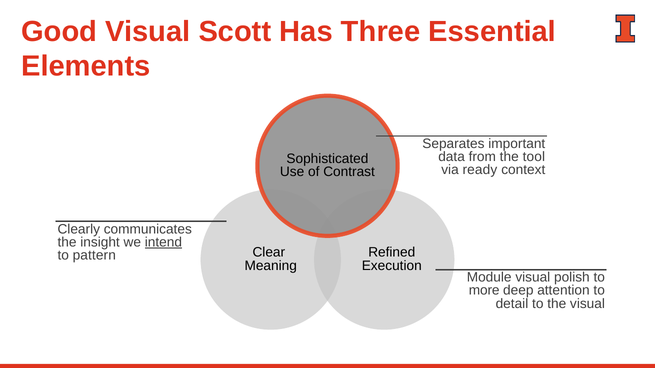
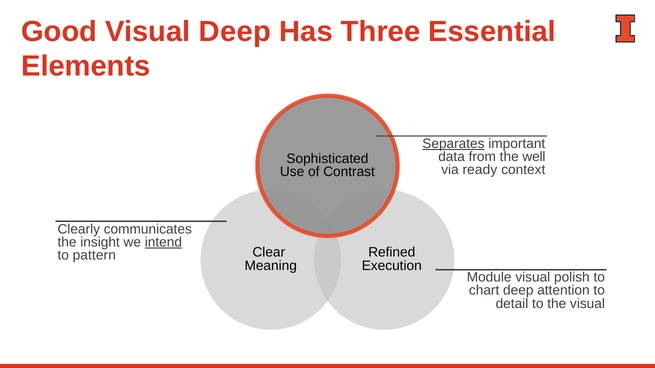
Visual Scott: Scott -> Deep
Separates underline: none -> present
tool: tool -> well
more: more -> chart
